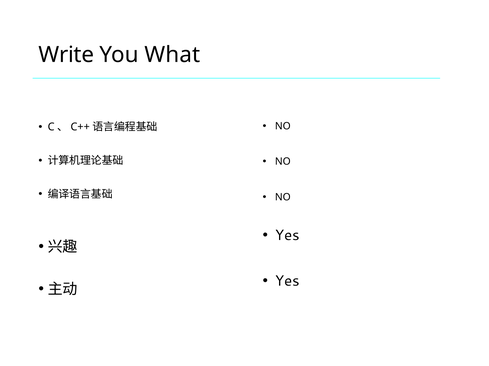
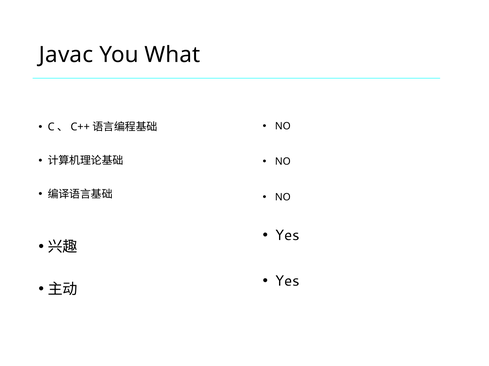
Write: Write -> Javac
